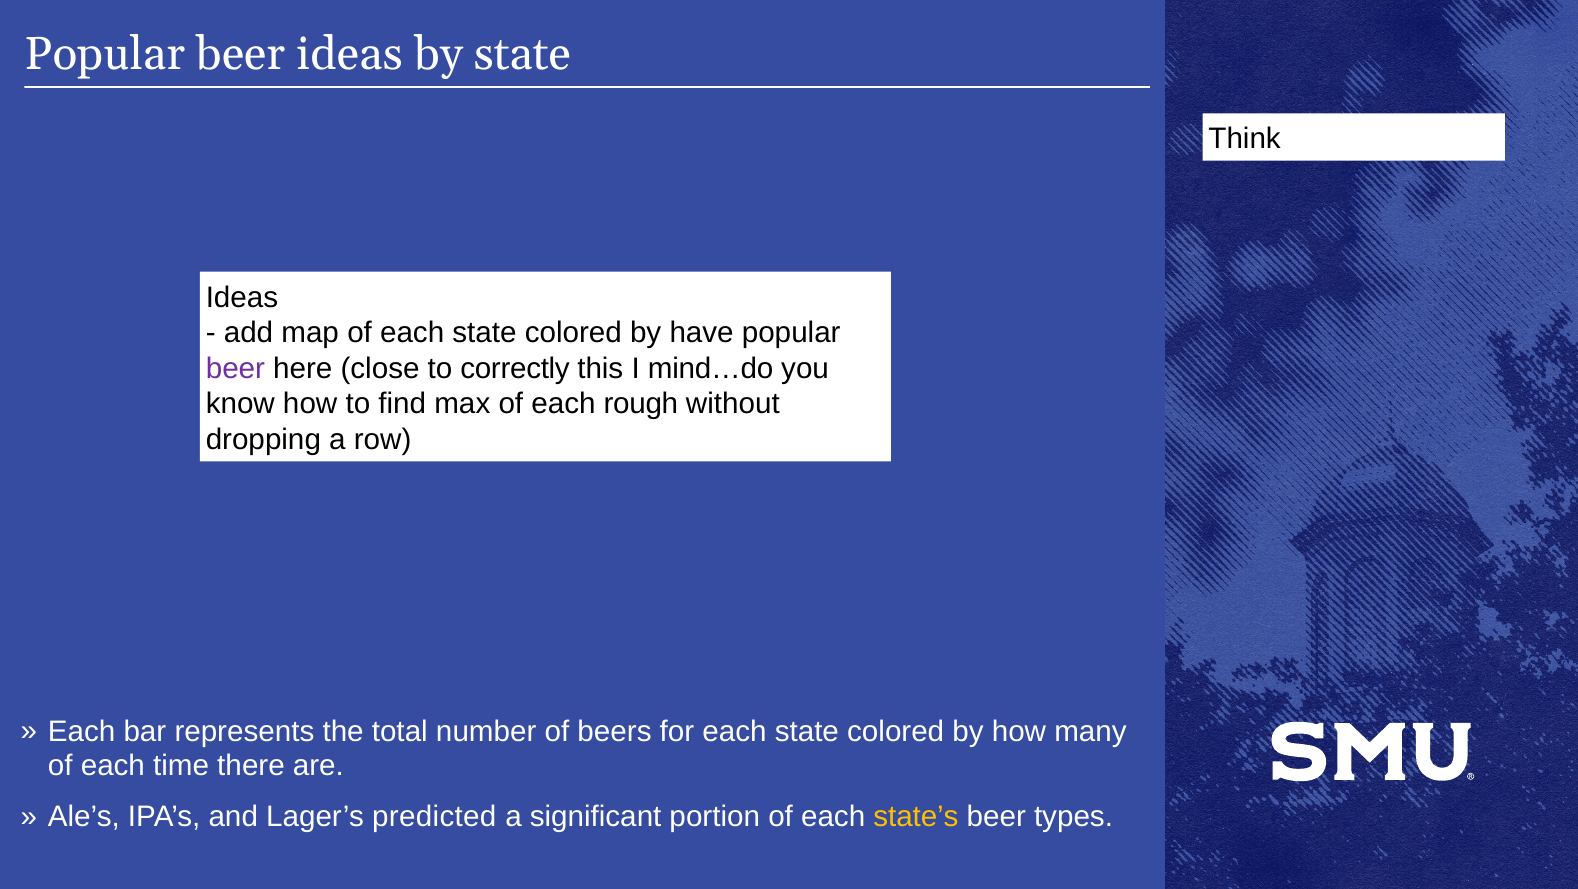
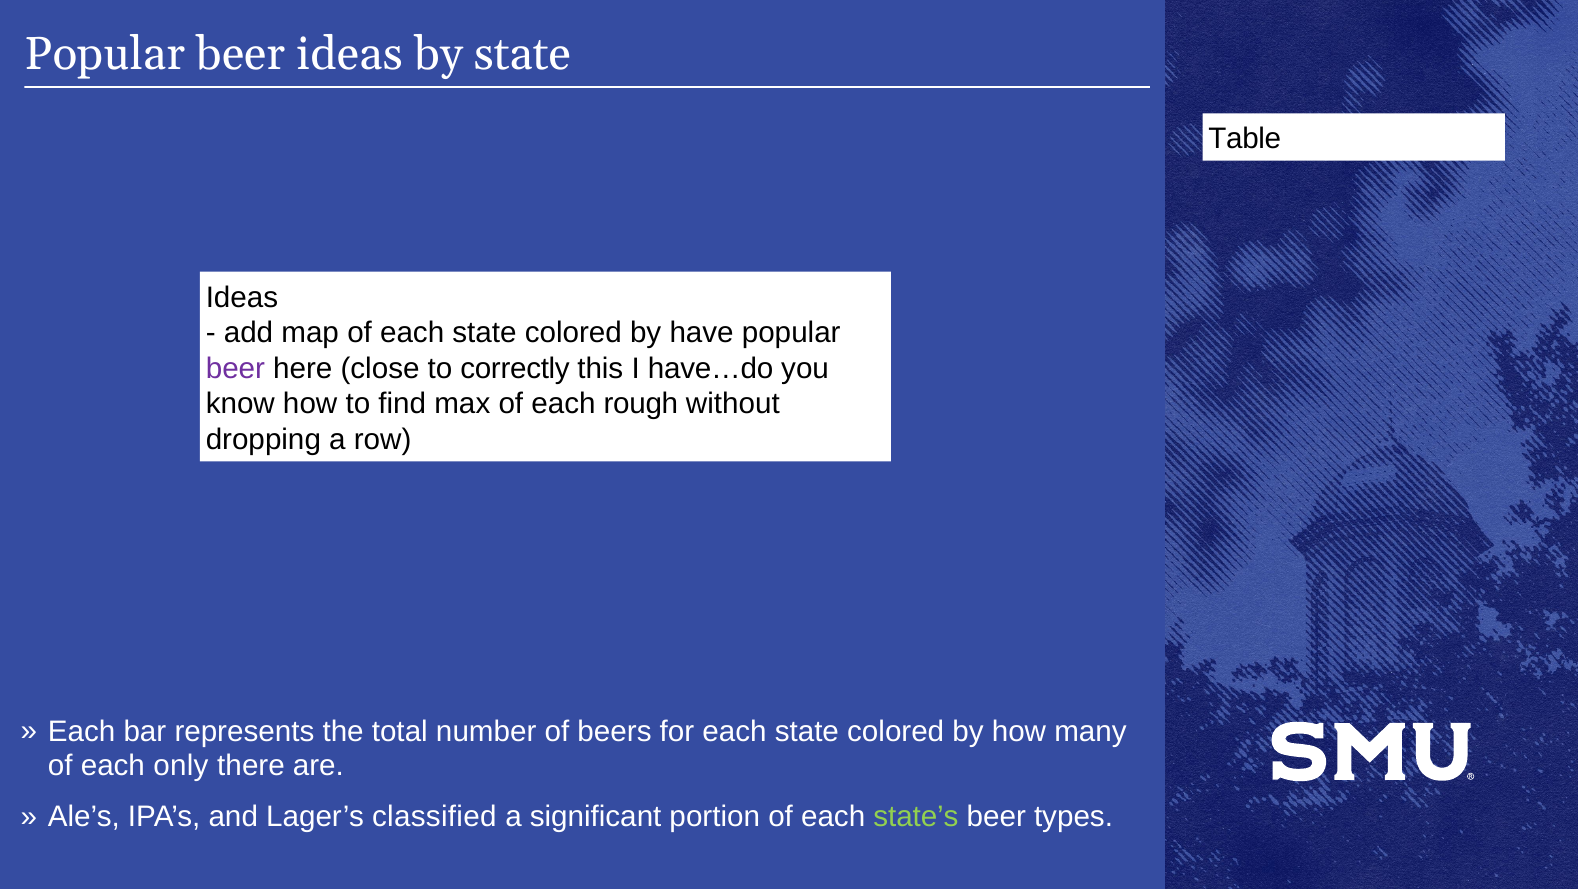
Think: Think -> Table
mind…do: mind…do -> have…do
time: time -> only
predicted: predicted -> classified
state’s colour: yellow -> light green
